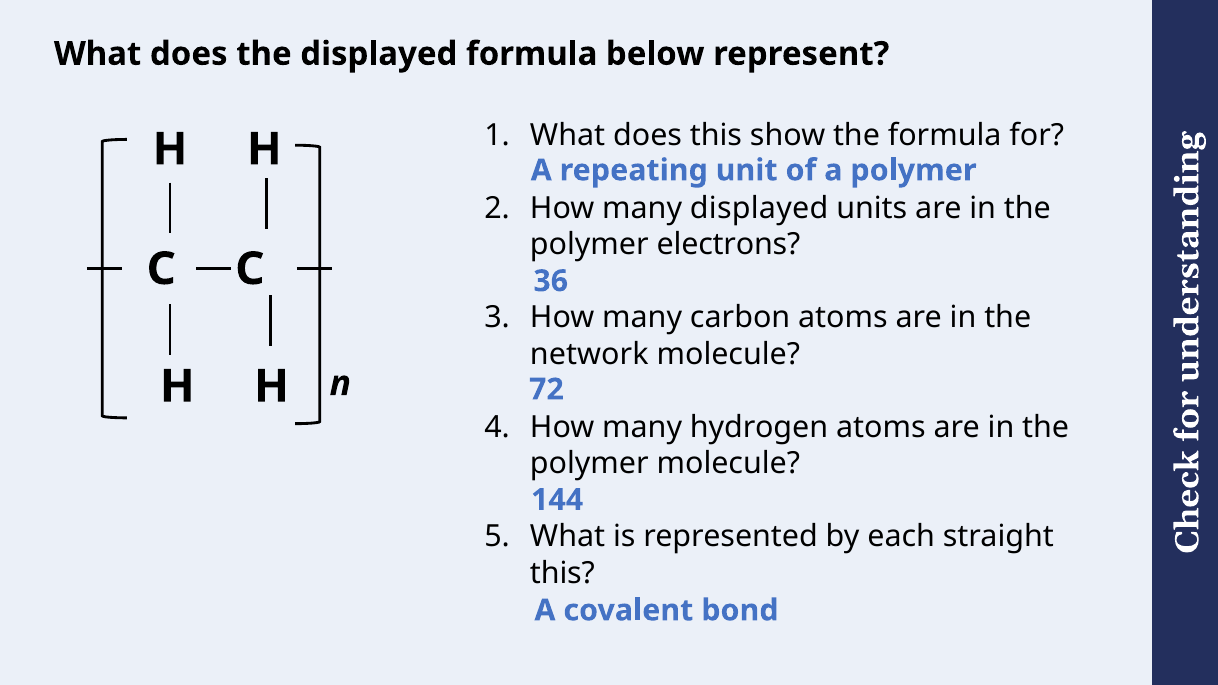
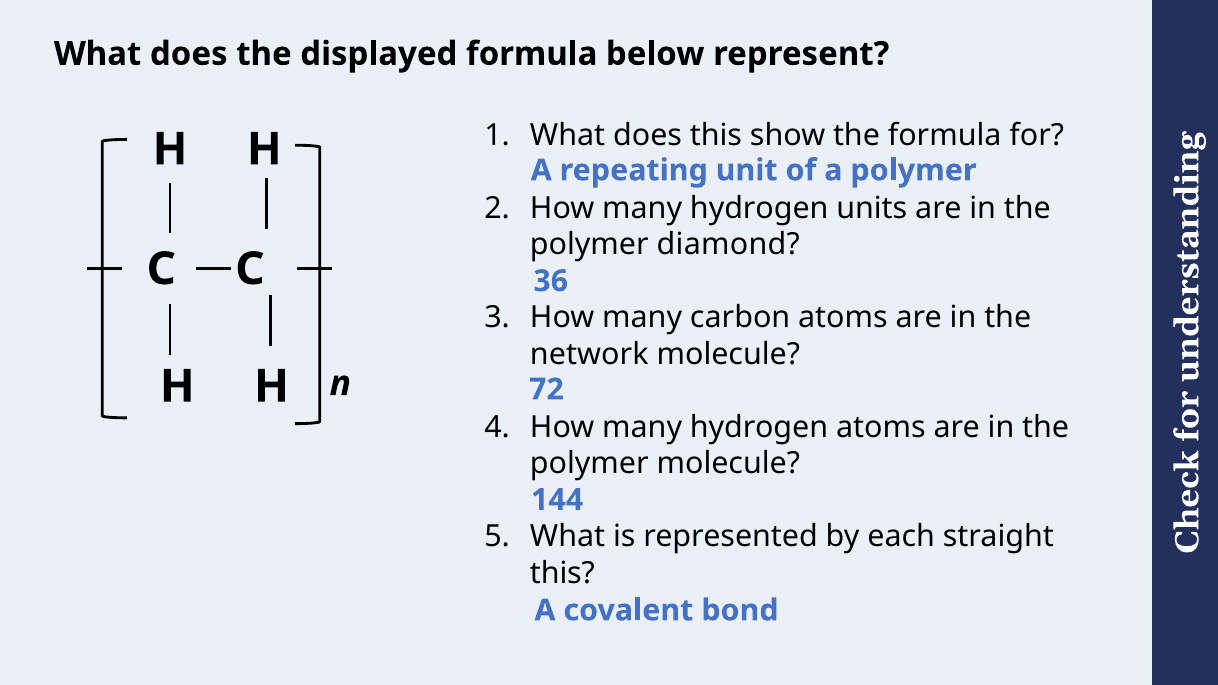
displayed at (759, 208): displayed -> hydrogen
electrons: electrons -> diamond
